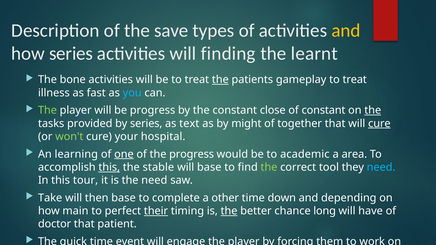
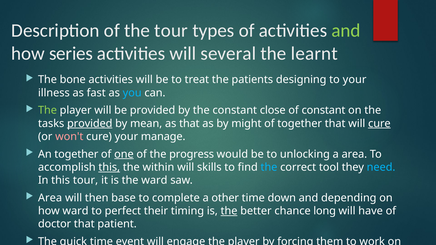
the save: save -> tour
and at (346, 31) colour: yellow -> light green
finding: finding -> several
the at (220, 80) underline: present -> none
gameplay: gameplay -> designing
treat at (355, 80): treat -> your
be progress: progress -> provided
the at (373, 110) underline: present -> none
provided at (90, 124) underline: none -> present
by series: series -> mean
as text: text -> that
won't colour: light green -> pink
hospital: hospital -> manage
An learning: learning -> together
academic: academic -> unlocking
the stable: stable -> within
will base: base -> skills
the at (269, 167) colour: light green -> light blue
the need: need -> ward
Take at (50, 198): Take -> Area
how main: main -> ward
their at (156, 211) underline: present -> none
